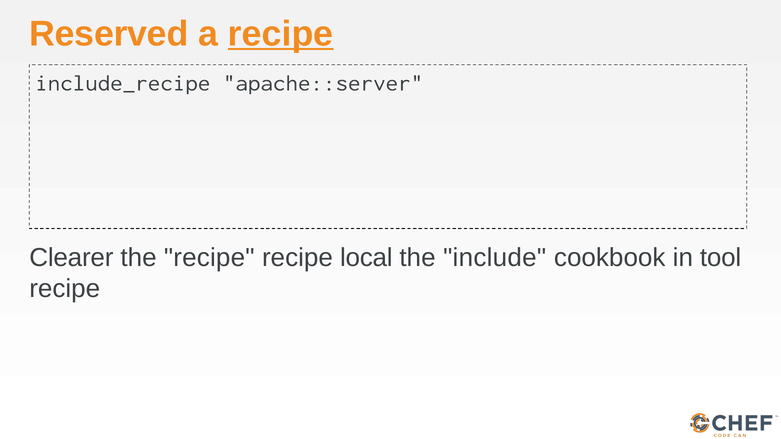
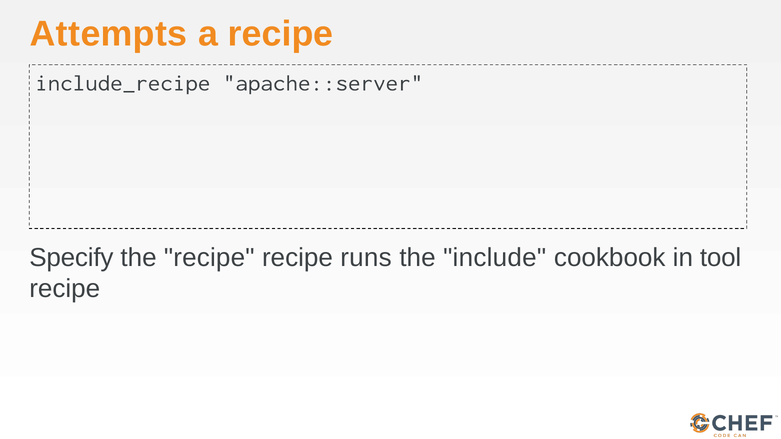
Reserved: Reserved -> Attempts
recipe at (281, 34) underline: present -> none
Clearer: Clearer -> Specify
local: local -> runs
